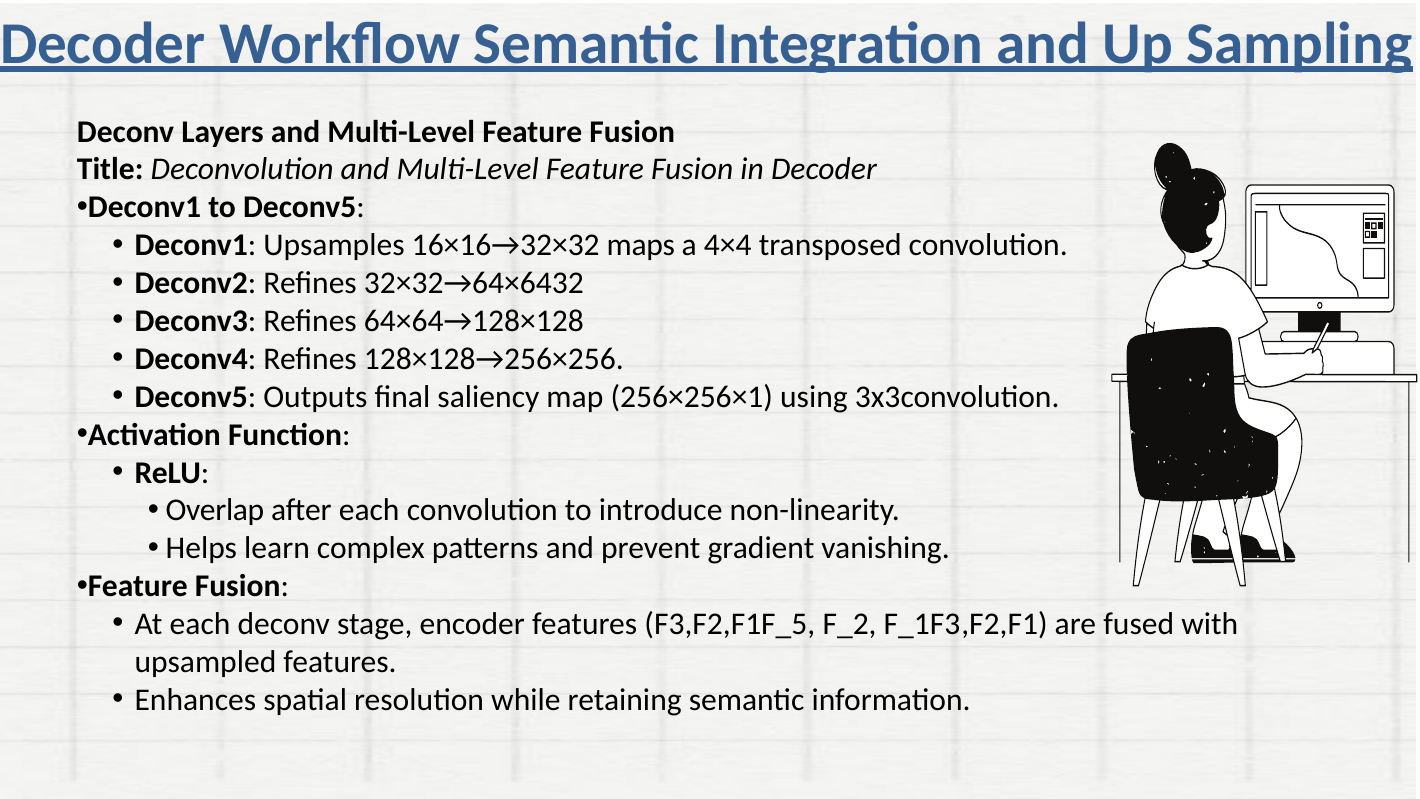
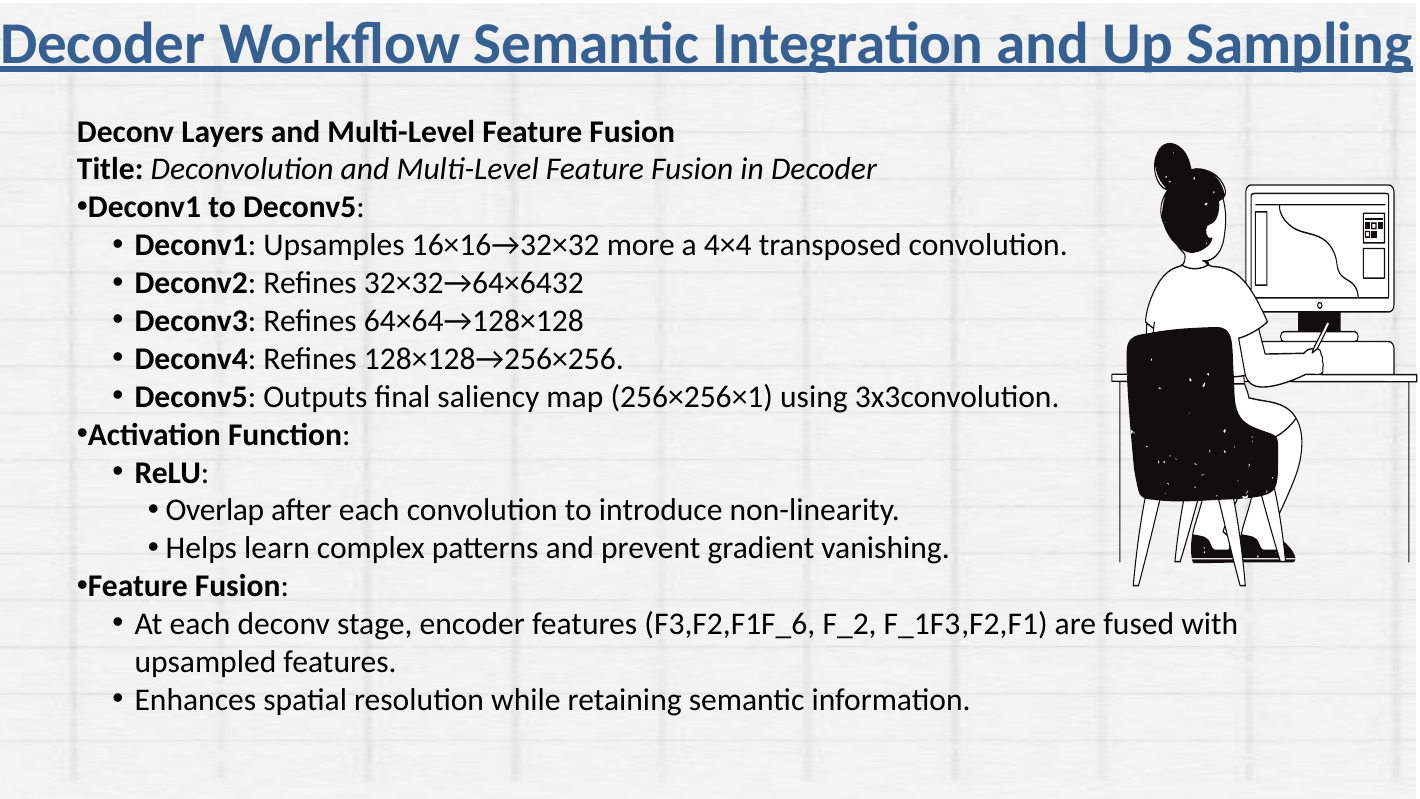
maps: maps -> more
F3,F2,F1F_5: F3,F2,F1F_5 -> F3,F2,F1F_6
